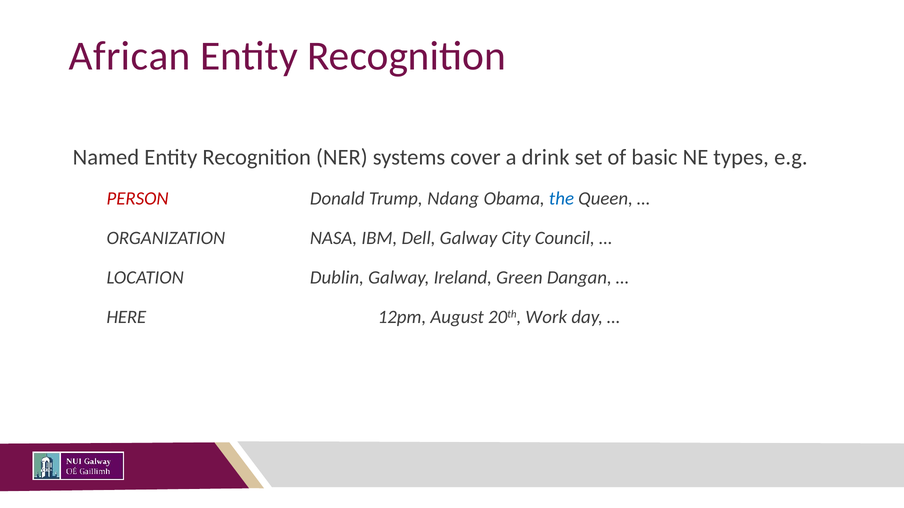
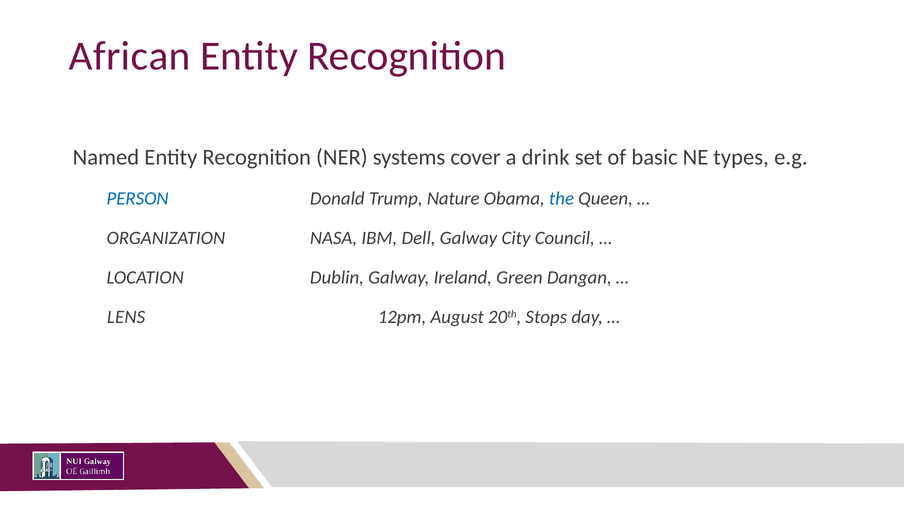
PERSON colour: red -> blue
Ndang: Ndang -> Nature
HERE: HERE -> LENS
Work: Work -> Stops
